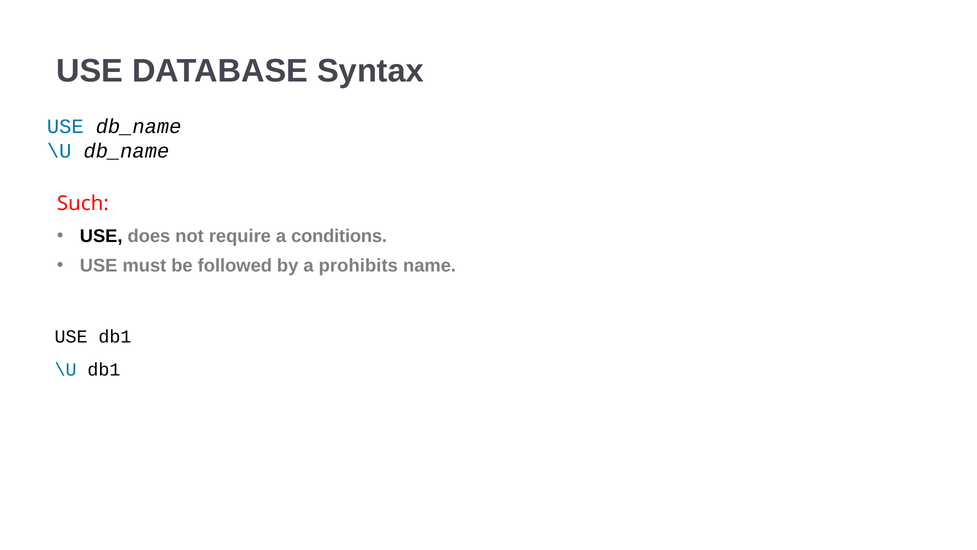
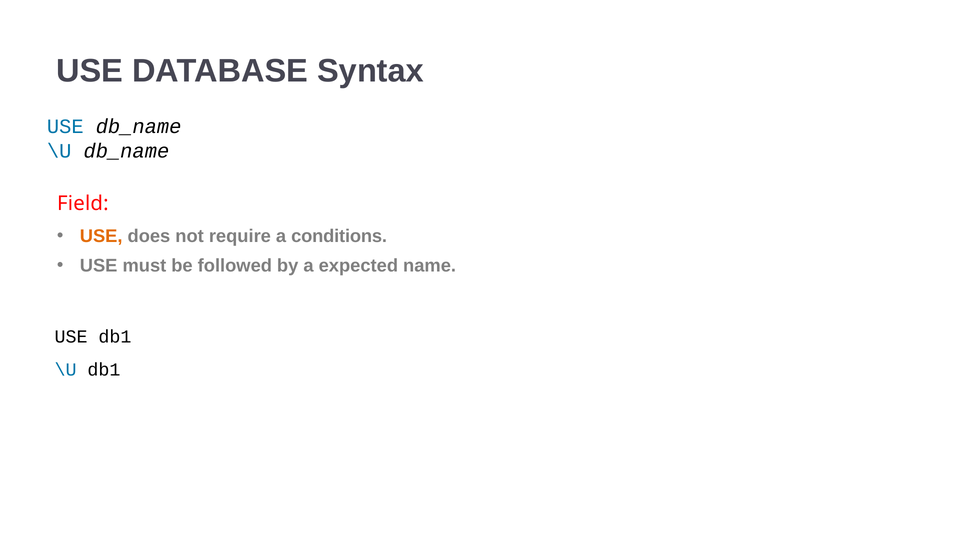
Such: Such -> Field
USE at (101, 236) colour: black -> orange
prohibits: prohibits -> expected
